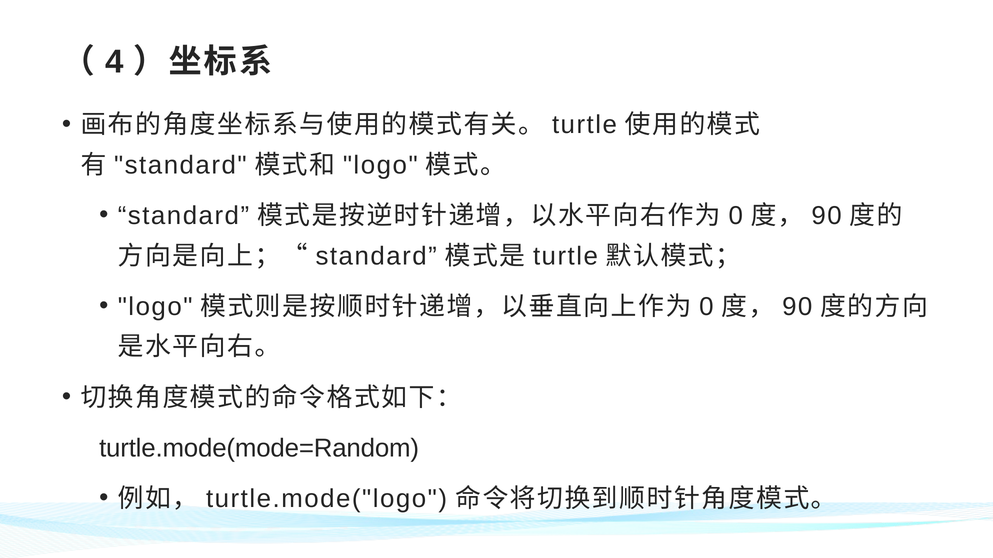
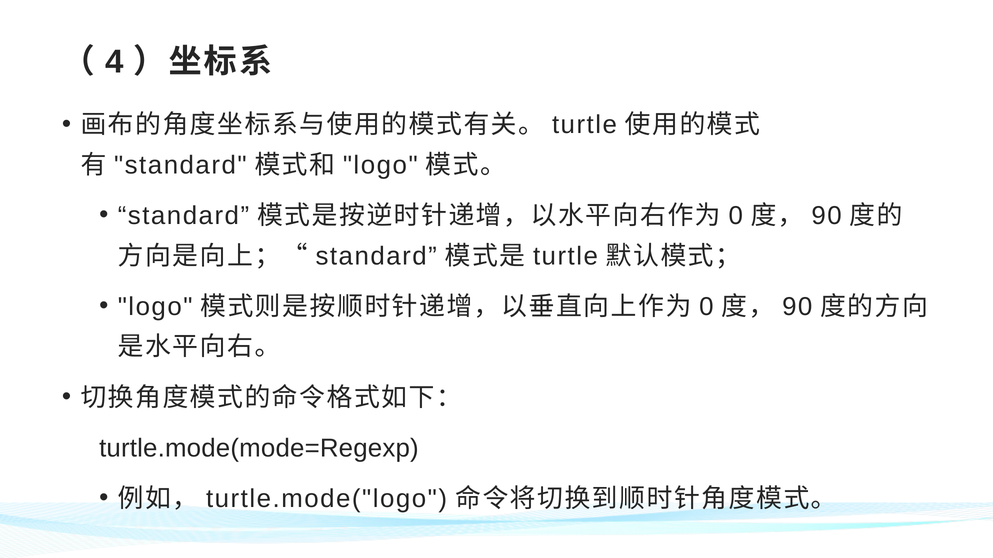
turtle.mode(mode=Random: turtle.mode(mode=Random -> turtle.mode(mode=Regexp
